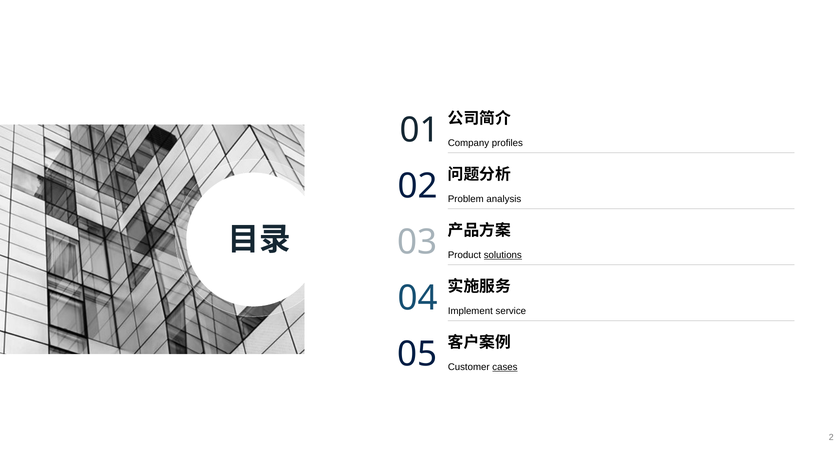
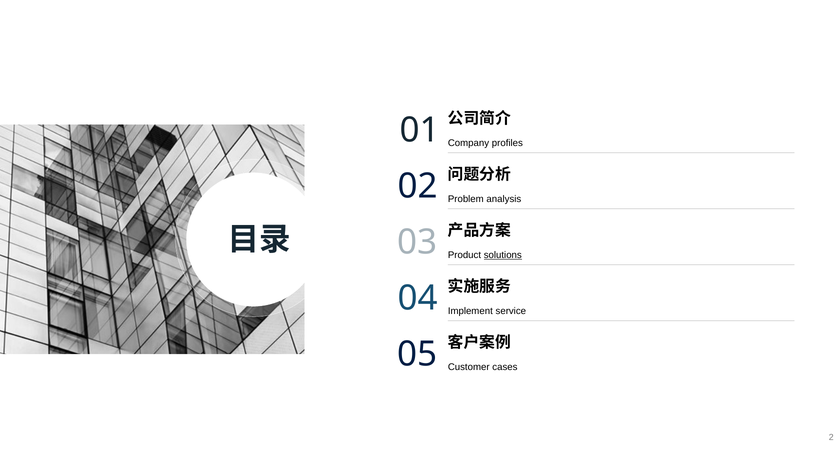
cases underline: present -> none
